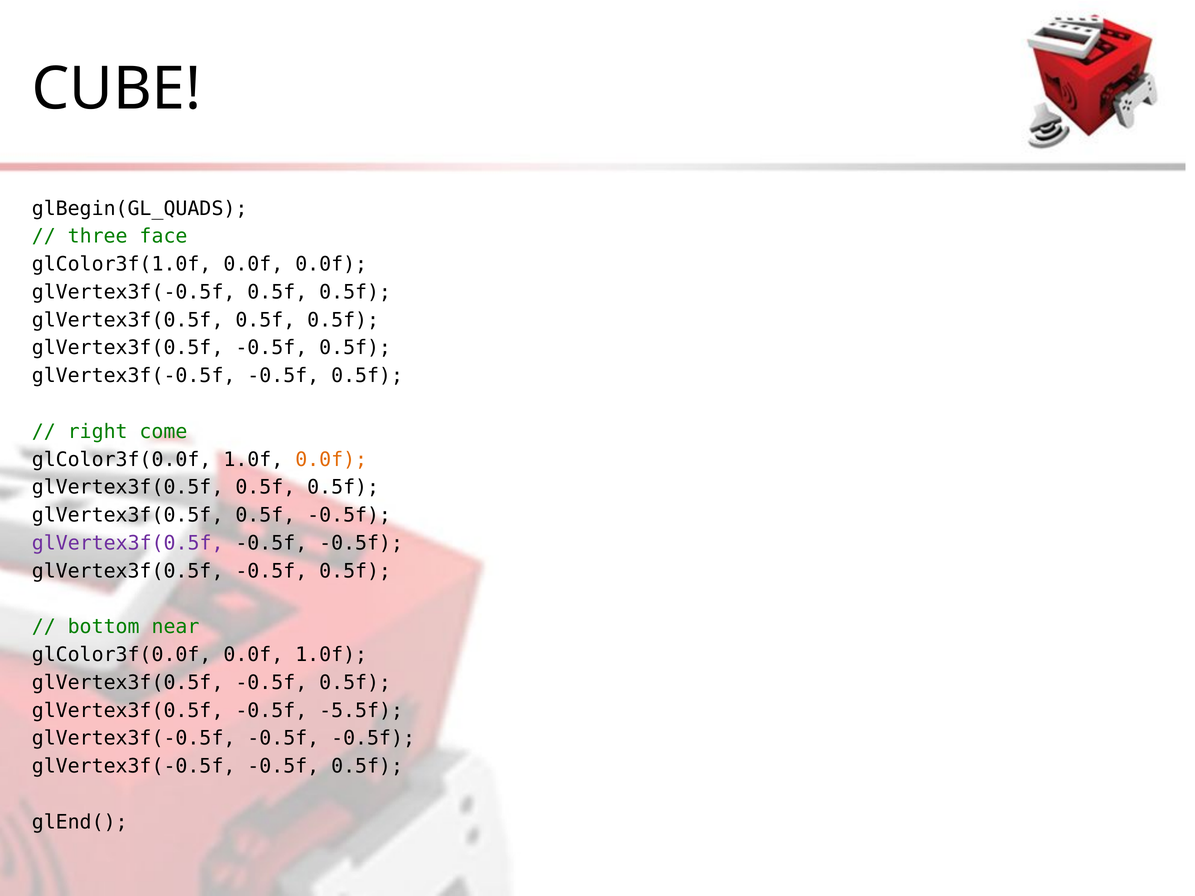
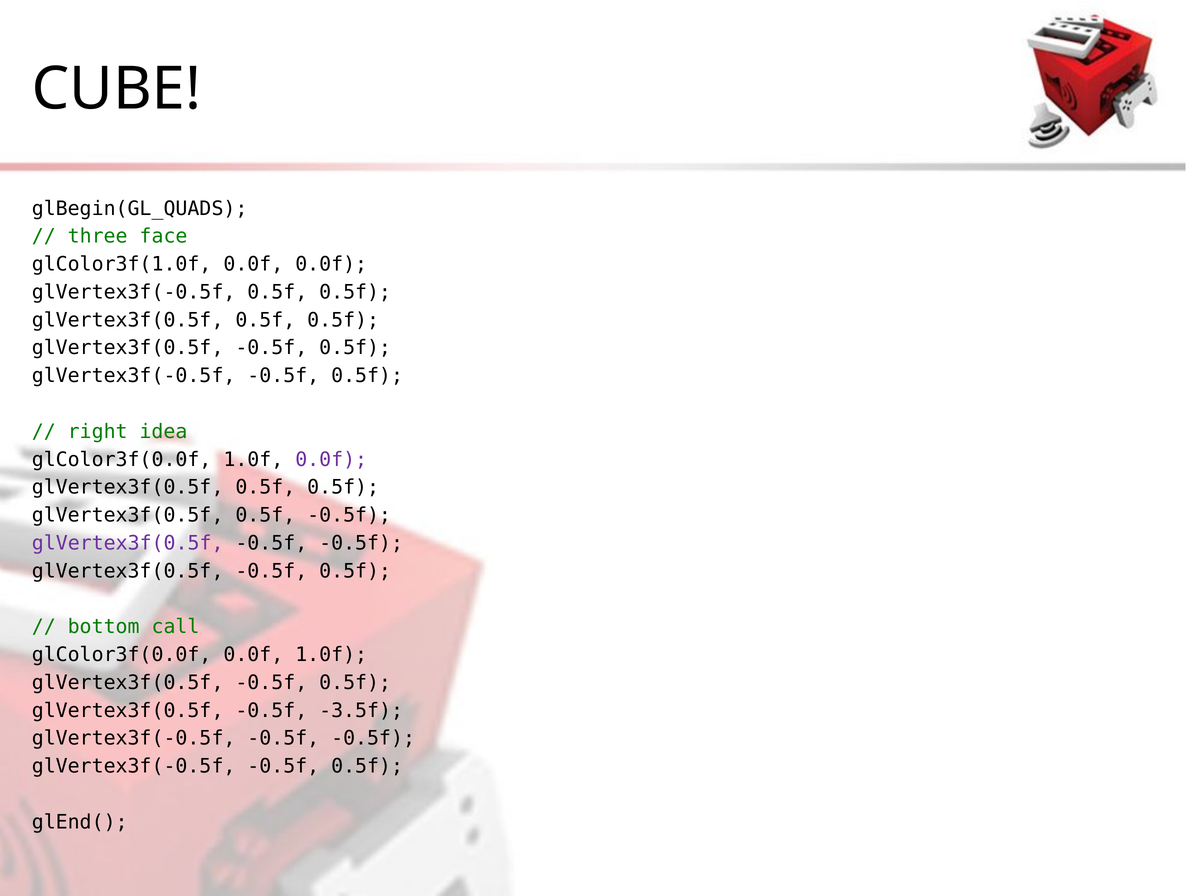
come: come -> idea
0.0f at (331, 460) colour: orange -> purple
near: near -> call
-5.5f: -5.5f -> -3.5f
